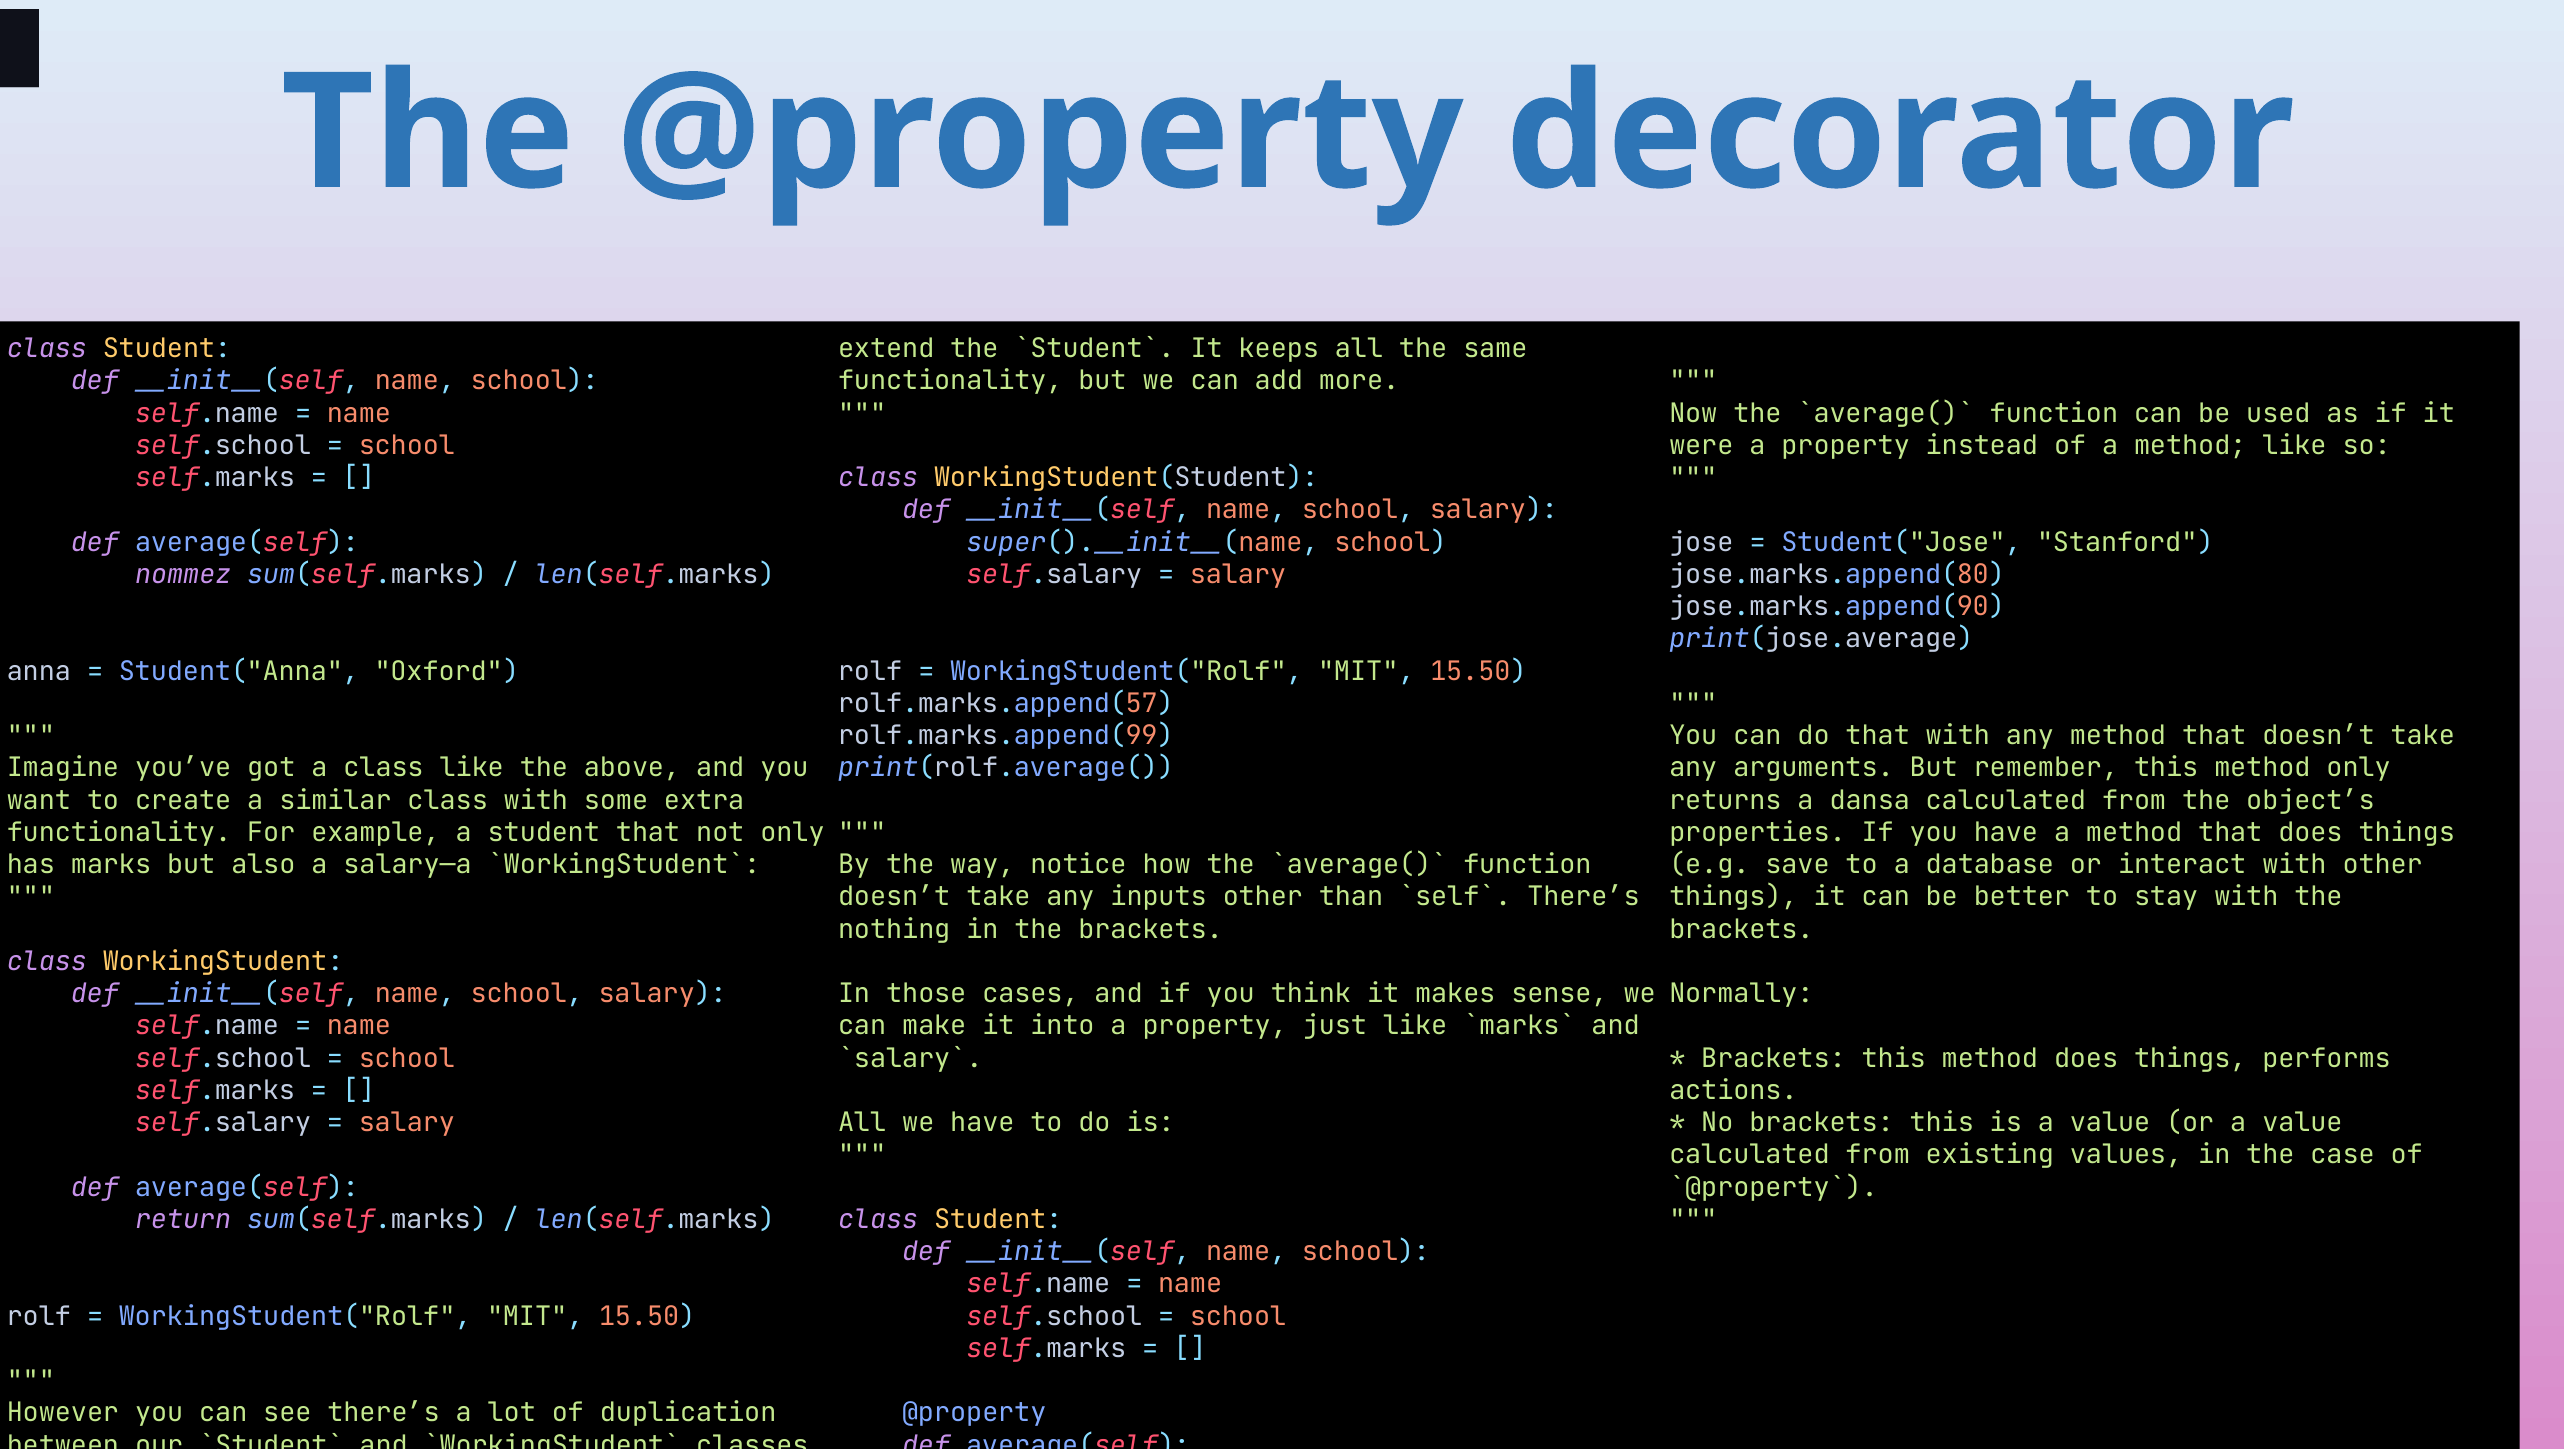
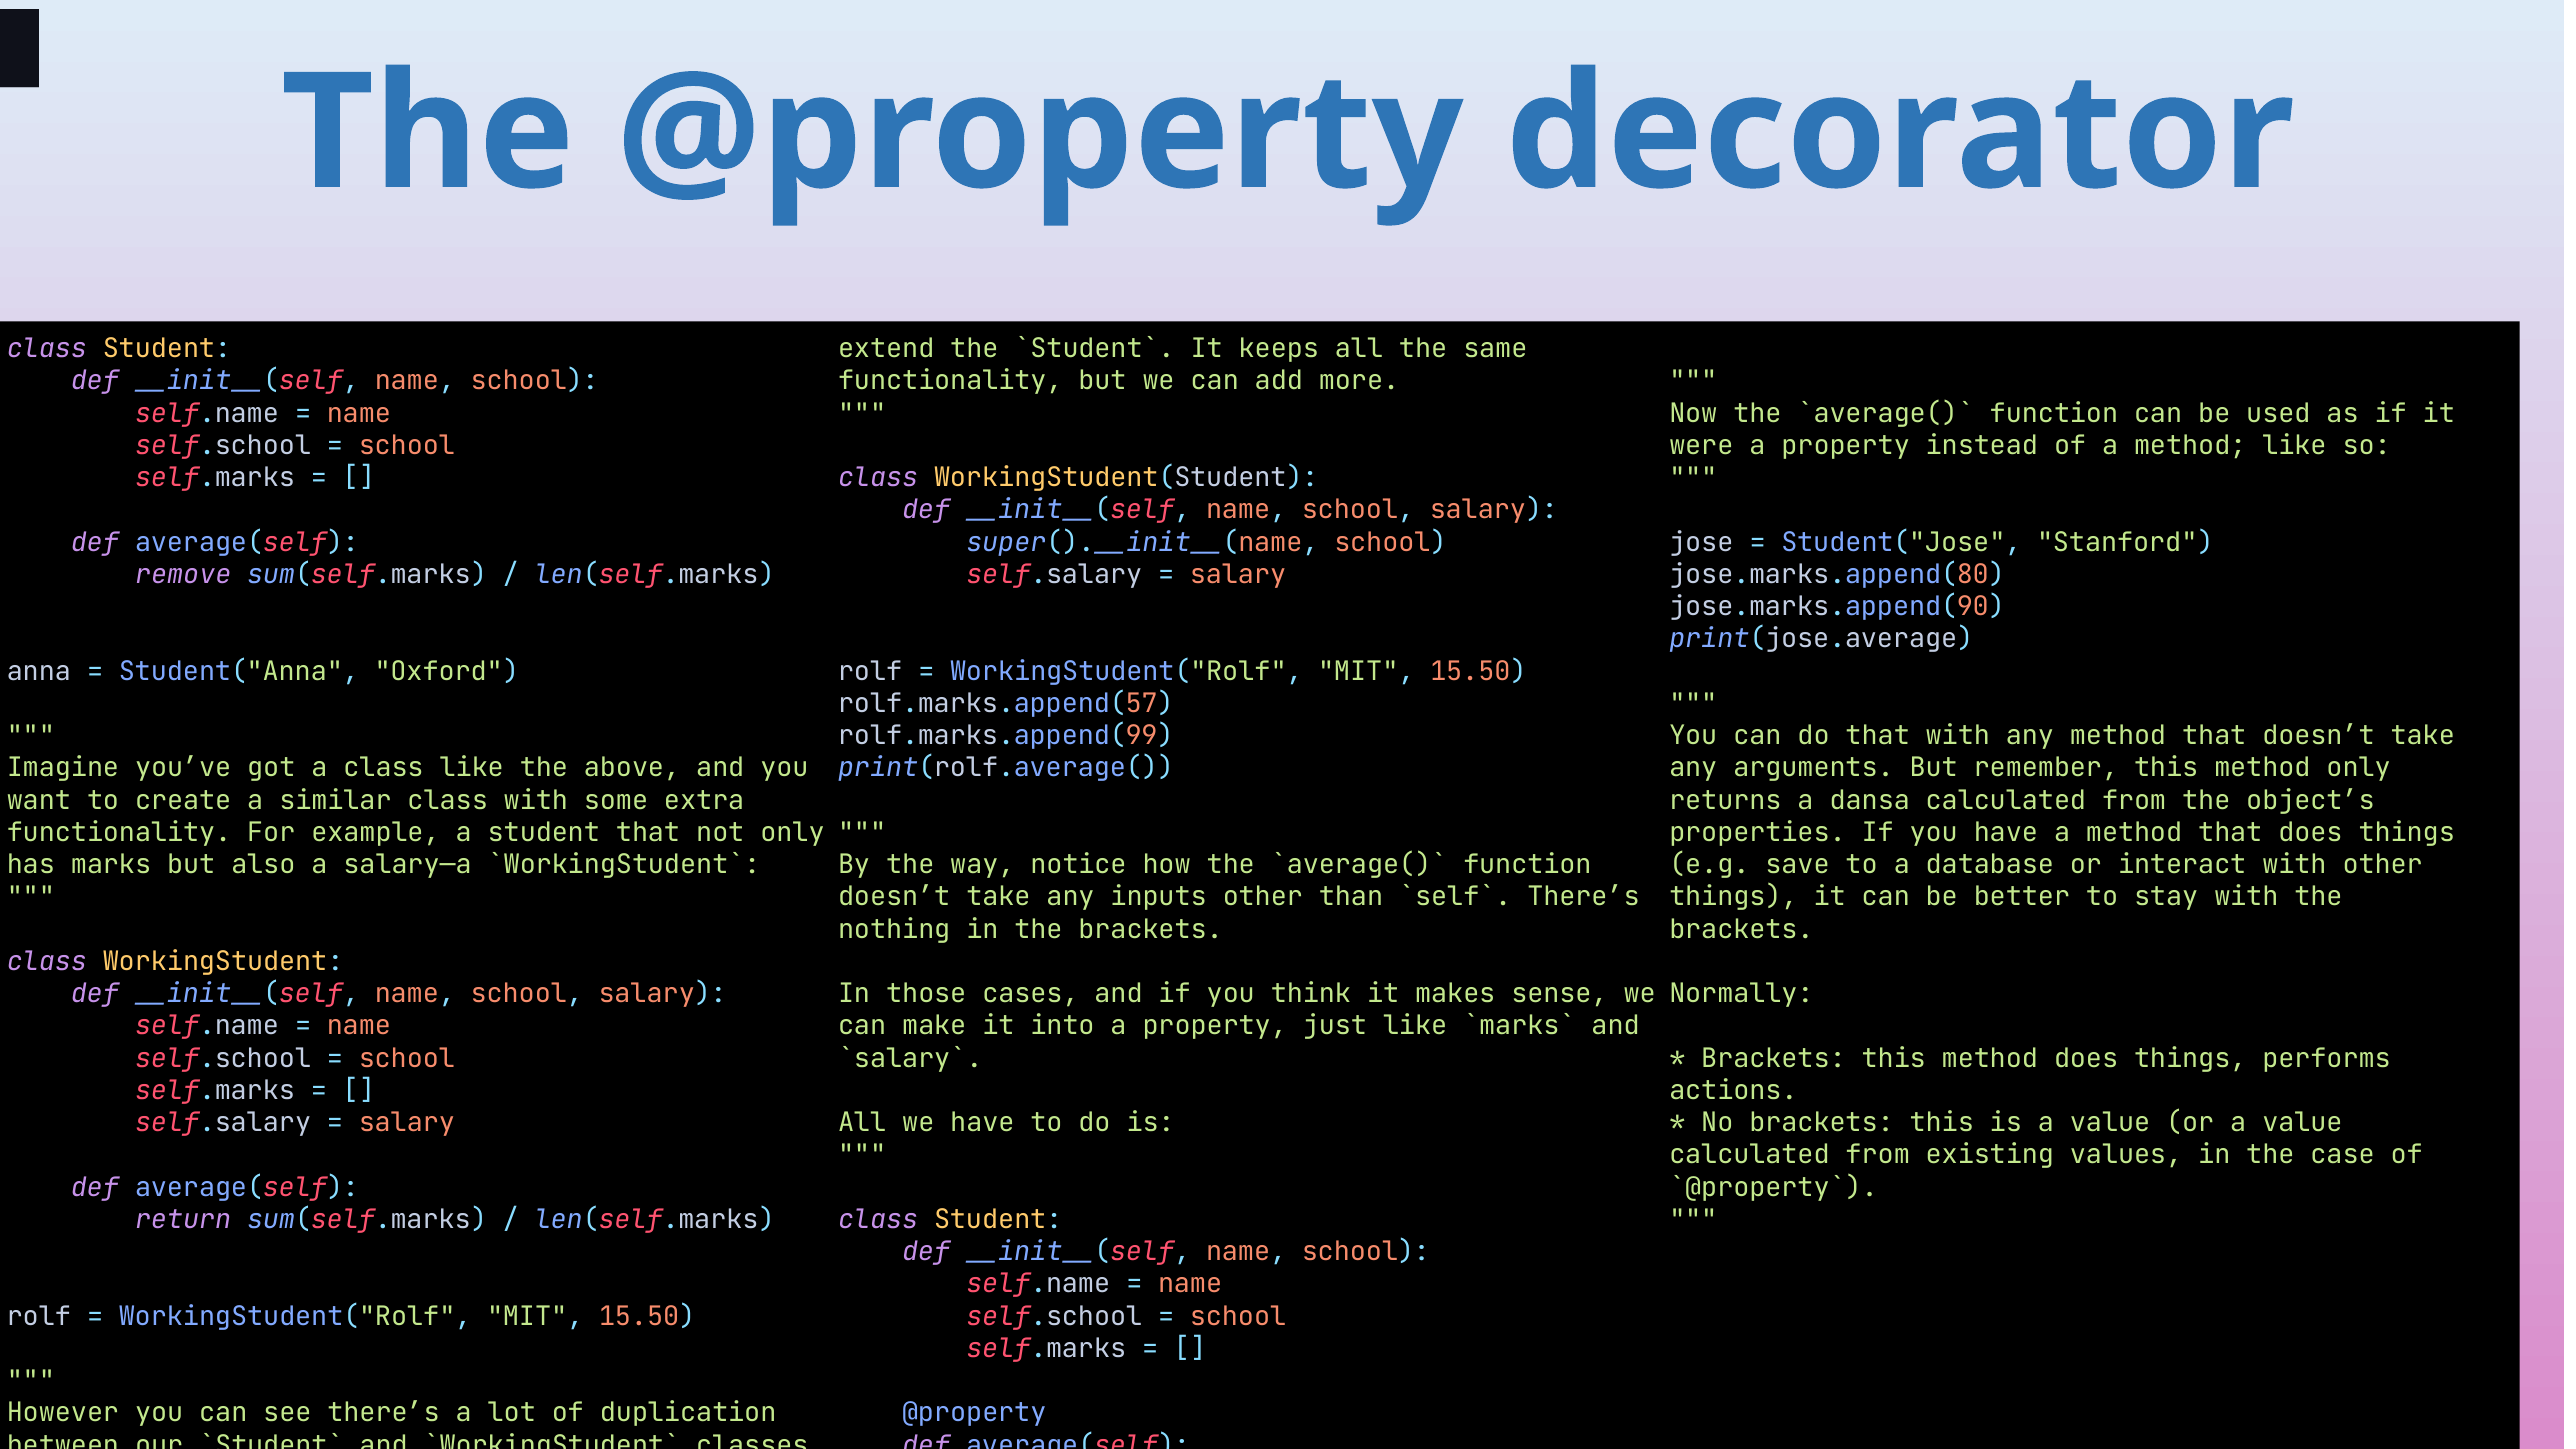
nommez: nommez -> remove
